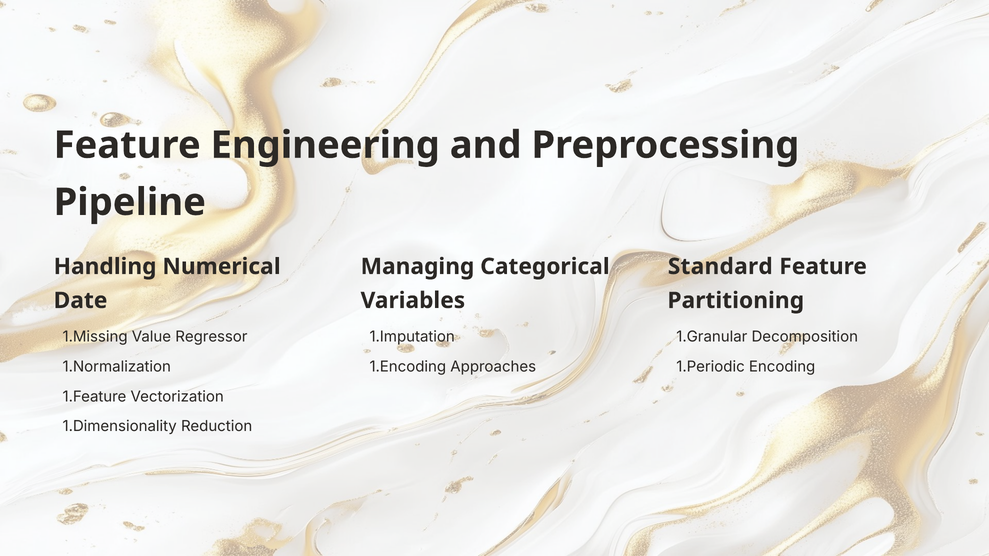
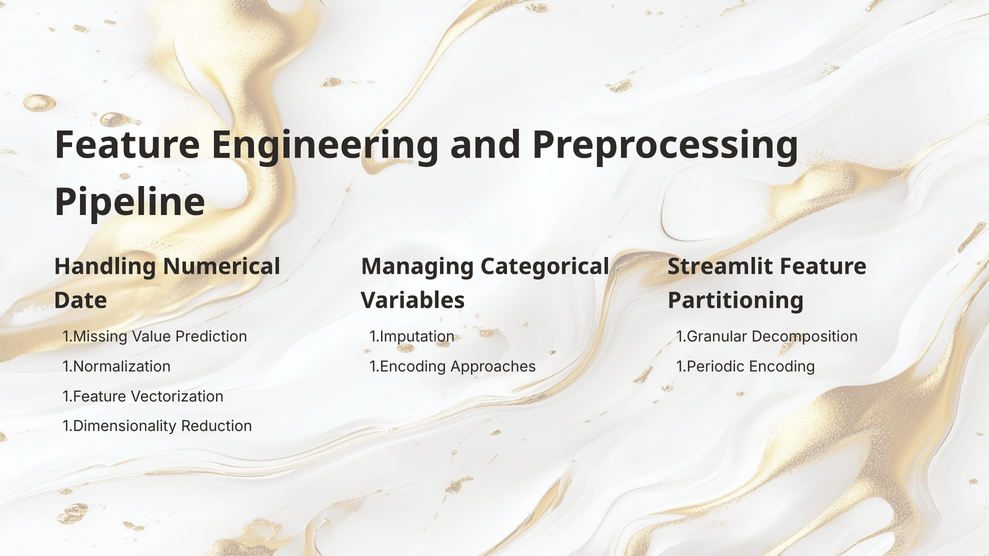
Standard: Standard -> Streamlit
Regressor: Regressor -> Prediction
